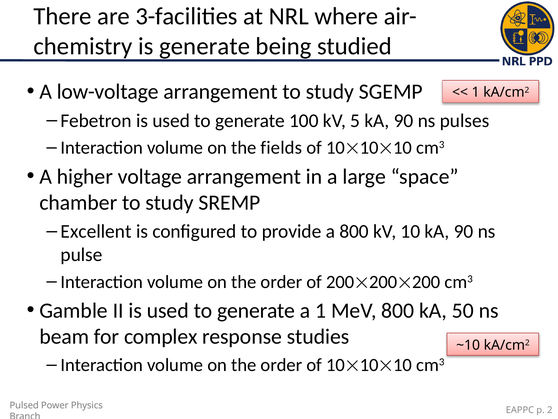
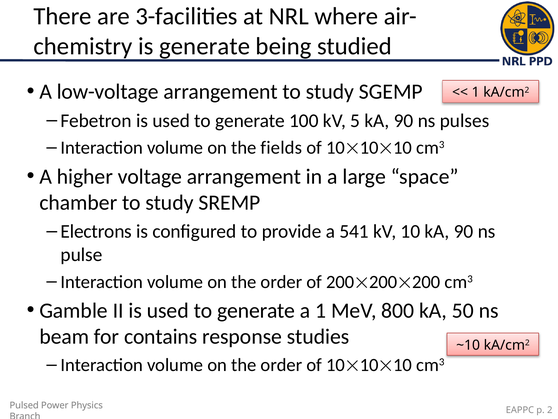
Excellent: Excellent -> Electrons
a 800: 800 -> 541
complex: complex -> contains
